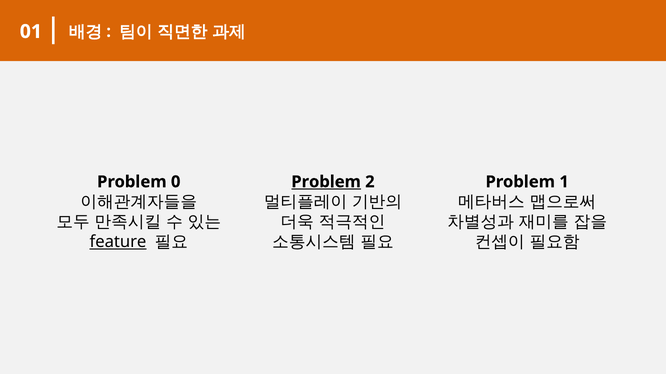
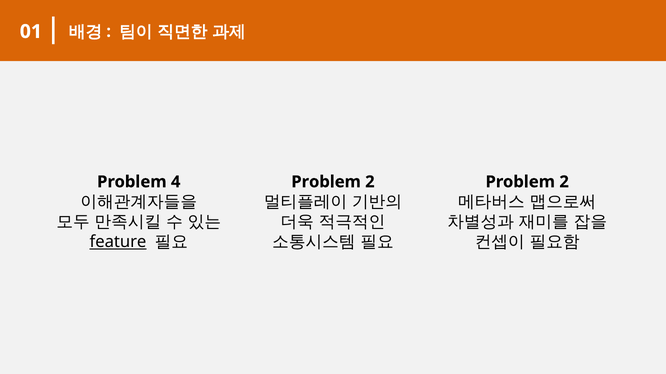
0: 0 -> 4
Problem at (326, 182) underline: present -> none
1 at (564, 182): 1 -> 2
